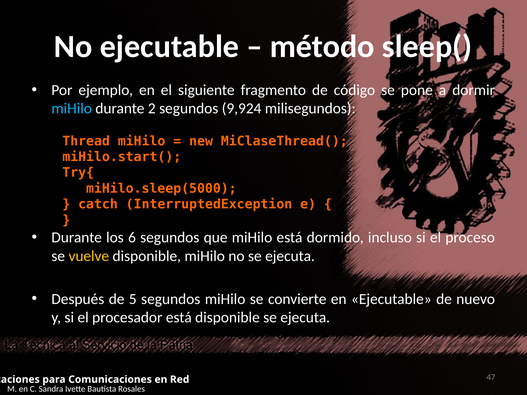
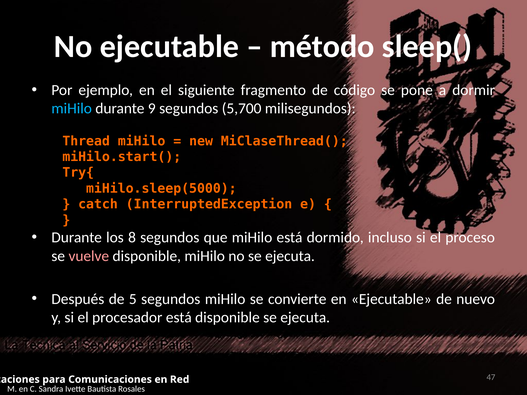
2: 2 -> 9
9,924: 9,924 -> 5,700
6: 6 -> 8
vuelve colour: yellow -> pink
